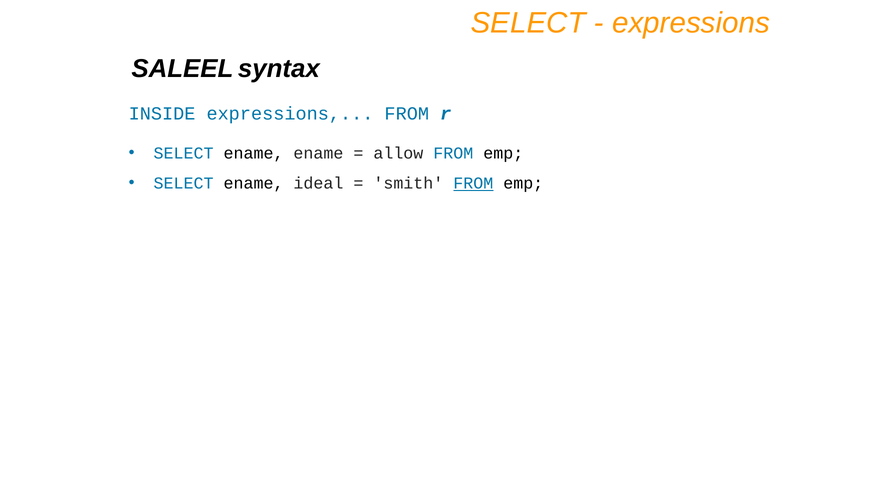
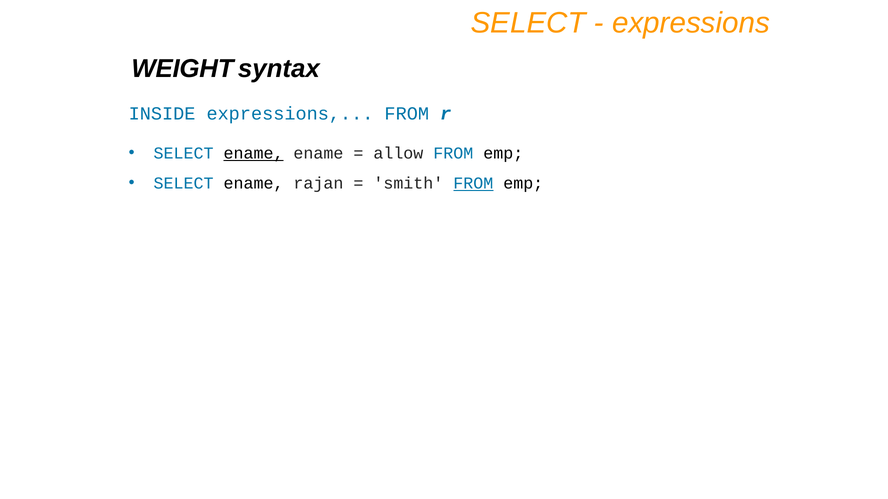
SALEEL: SALEEL -> WEIGHT
ename at (254, 153) underline: none -> present
ideal: ideal -> rajan
